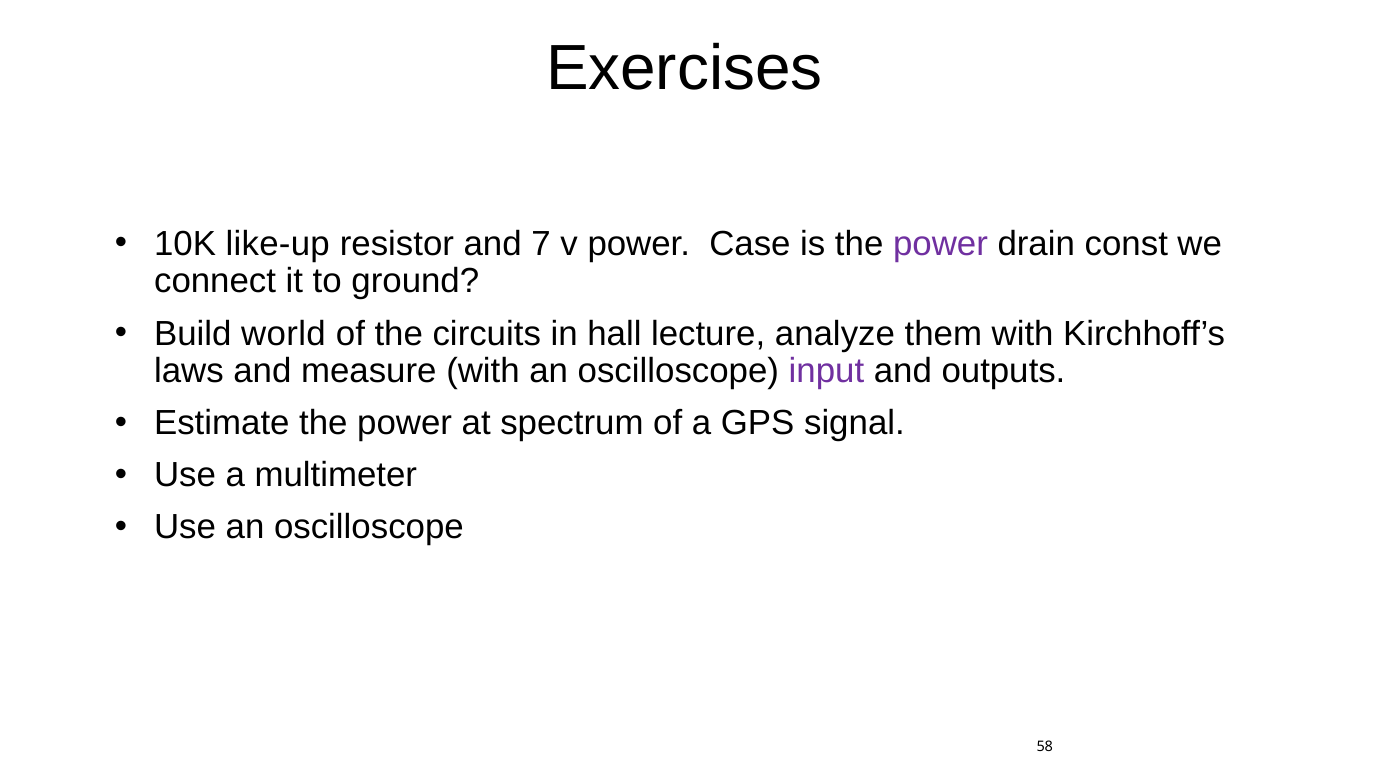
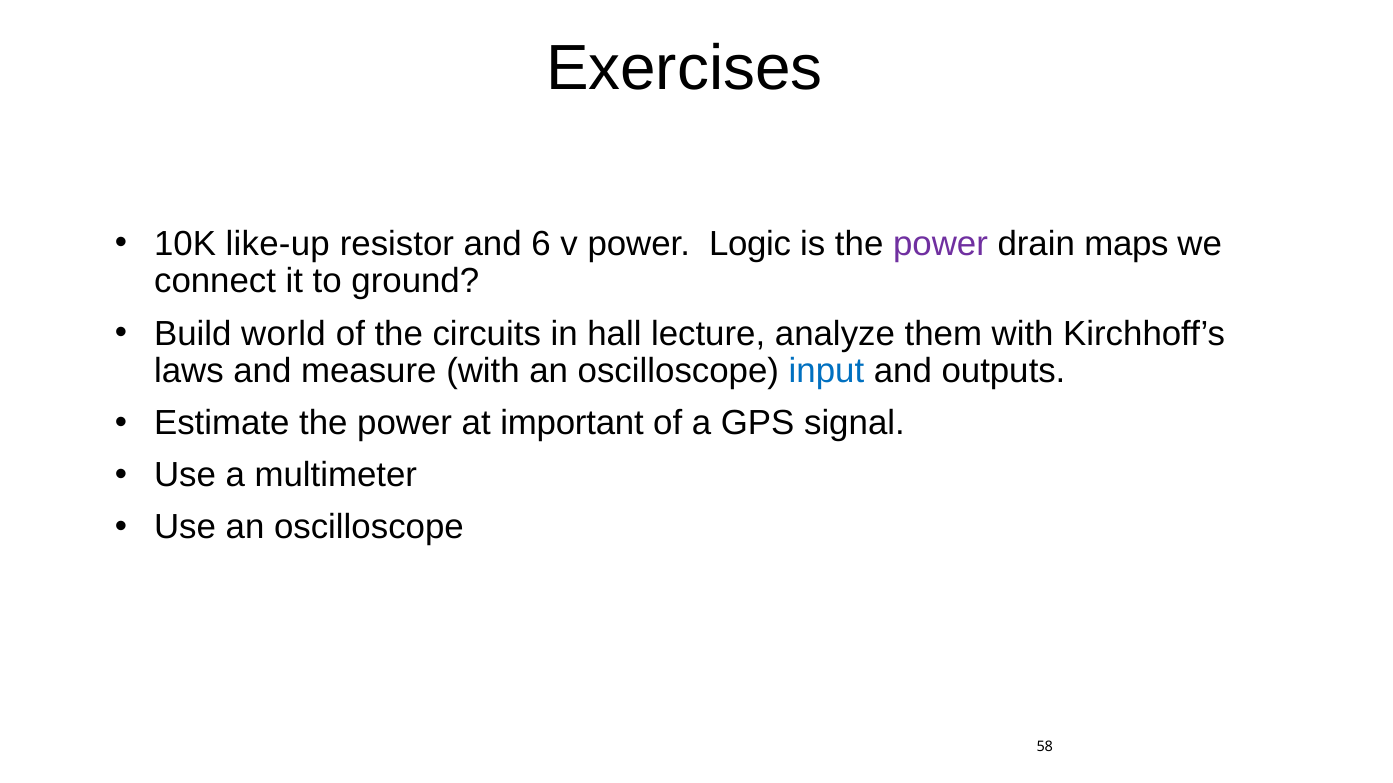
7: 7 -> 6
Case: Case -> Logic
const: const -> maps
input colour: purple -> blue
spectrum: spectrum -> important
